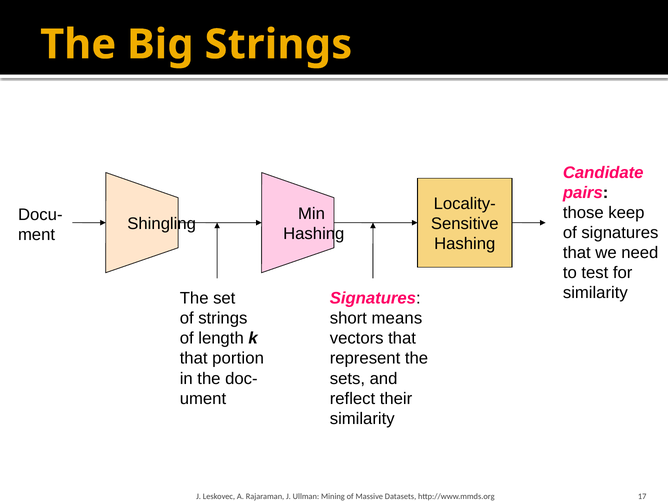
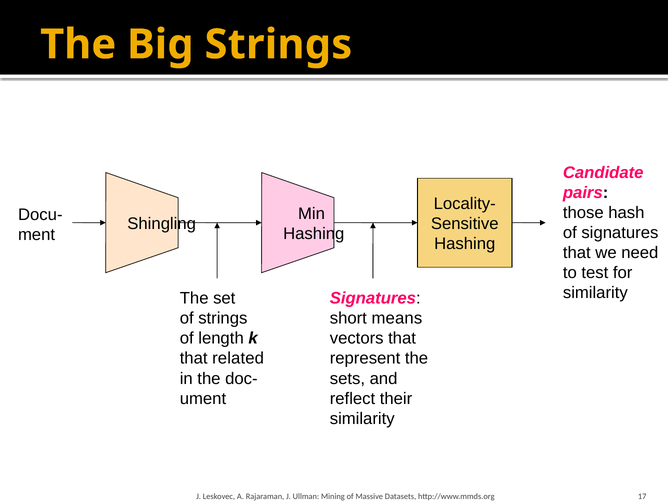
keep: keep -> hash
portion: portion -> related
